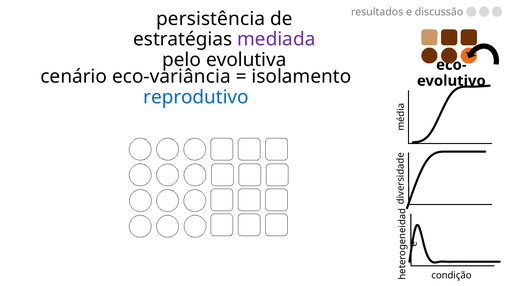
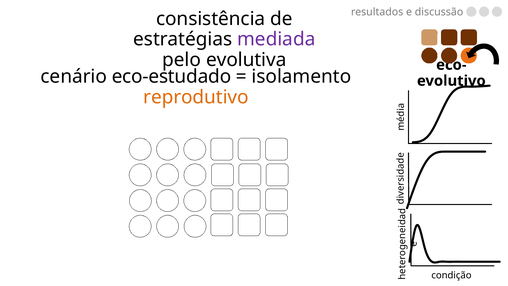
persistência: persistência -> consistência
eco-variância: eco-variância -> eco-estudado
reprodutivo colour: blue -> orange
